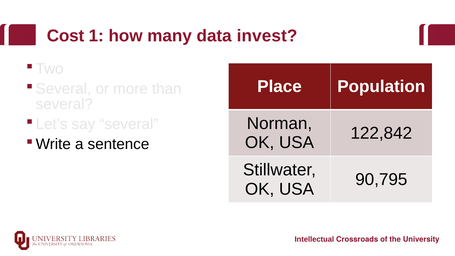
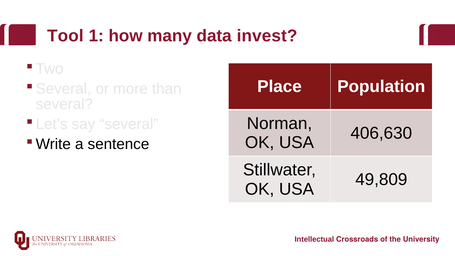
Cost: Cost -> Tool
122,842: 122,842 -> 406,630
90,795: 90,795 -> 49,809
